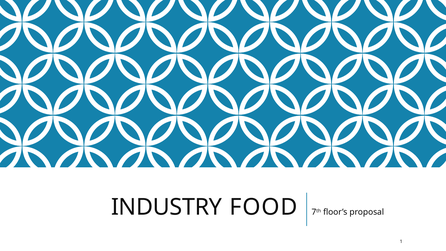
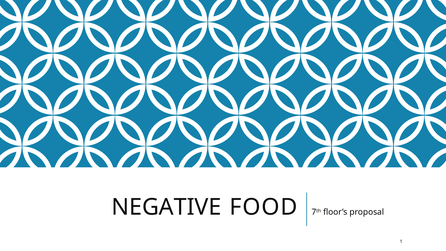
INDUSTRY: INDUSTRY -> NEGATIVE
